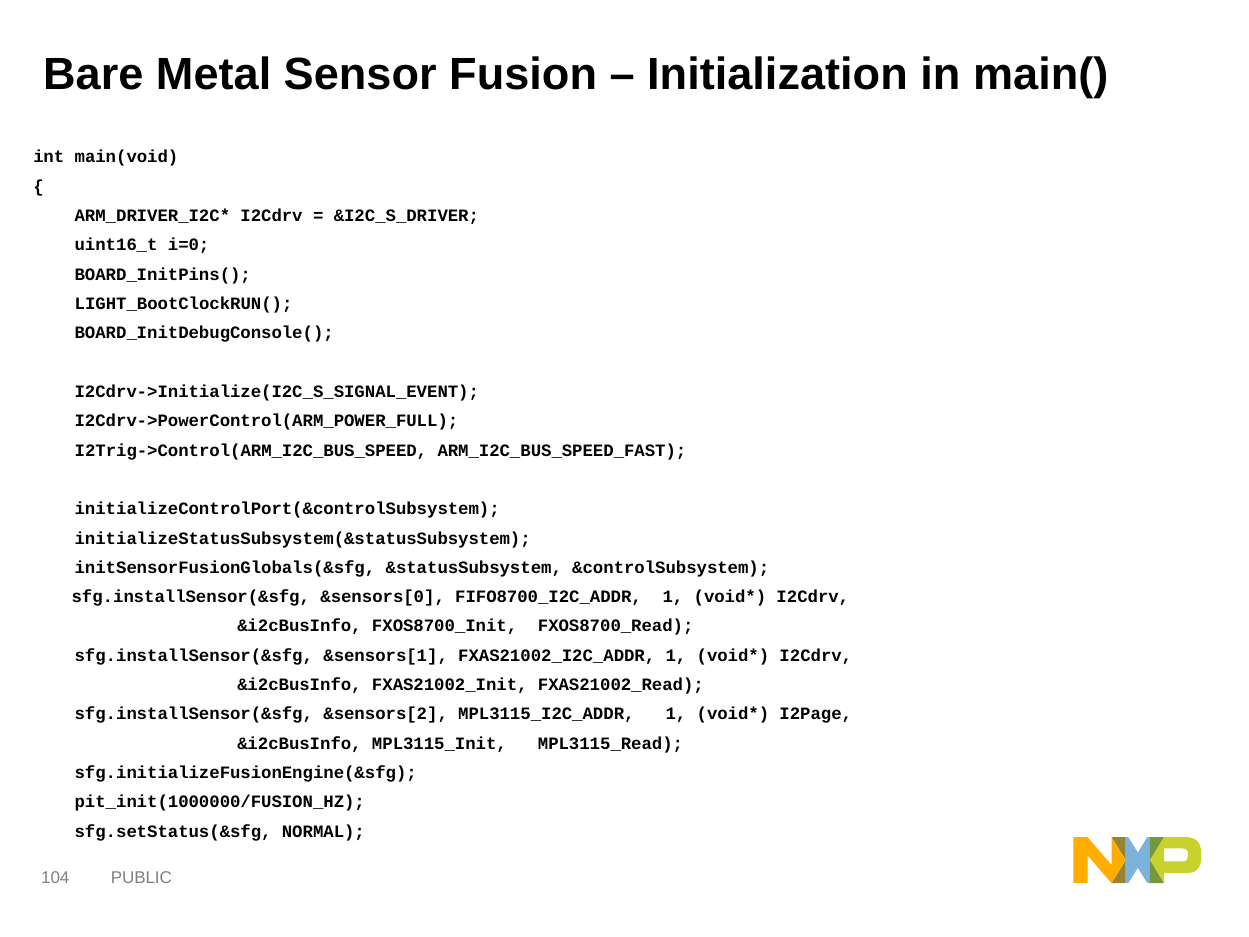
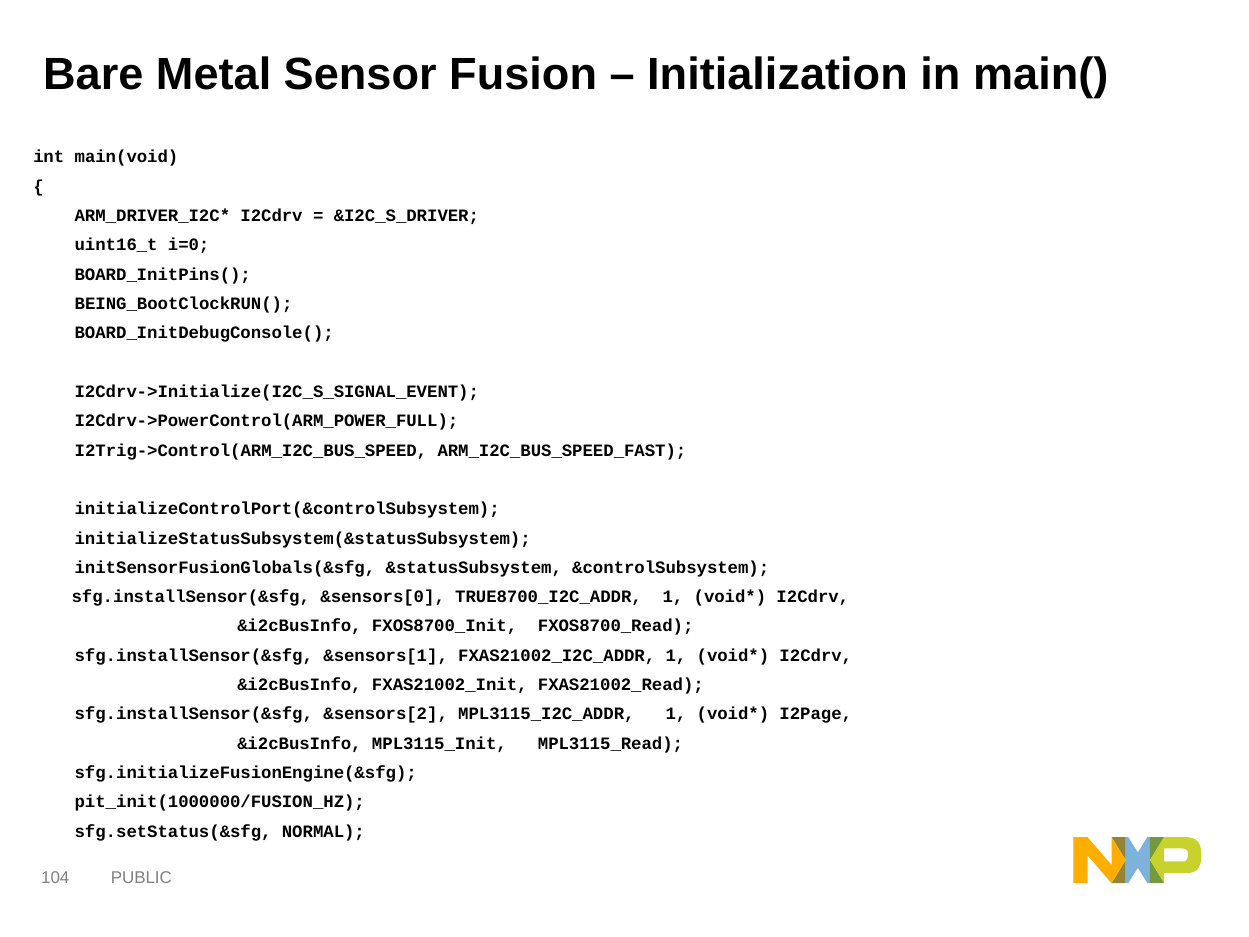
LIGHT_BootClockRUN(: LIGHT_BootClockRUN( -> BEING_BootClockRUN(
FIFO8700_I2C_ADDR: FIFO8700_I2C_ADDR -> TRUE8700_I2C_ADDR
